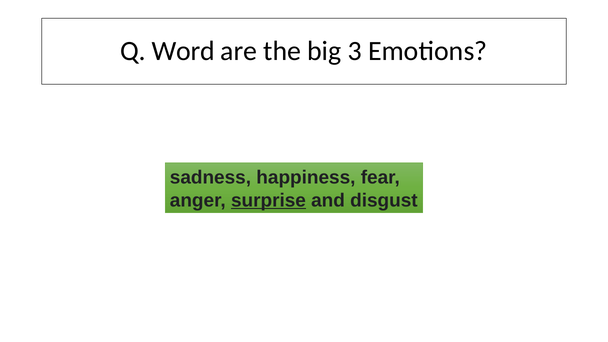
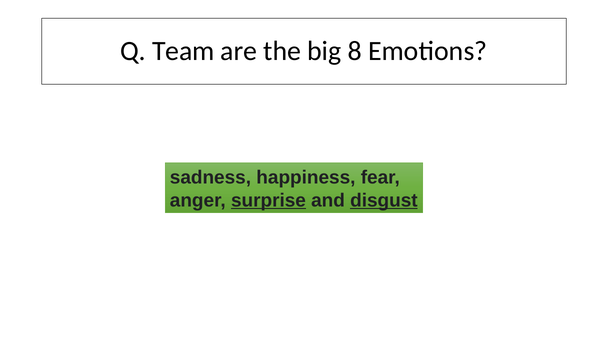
Word: Word -> Team
3: 3 -> 8
disgust underline: none -> present
